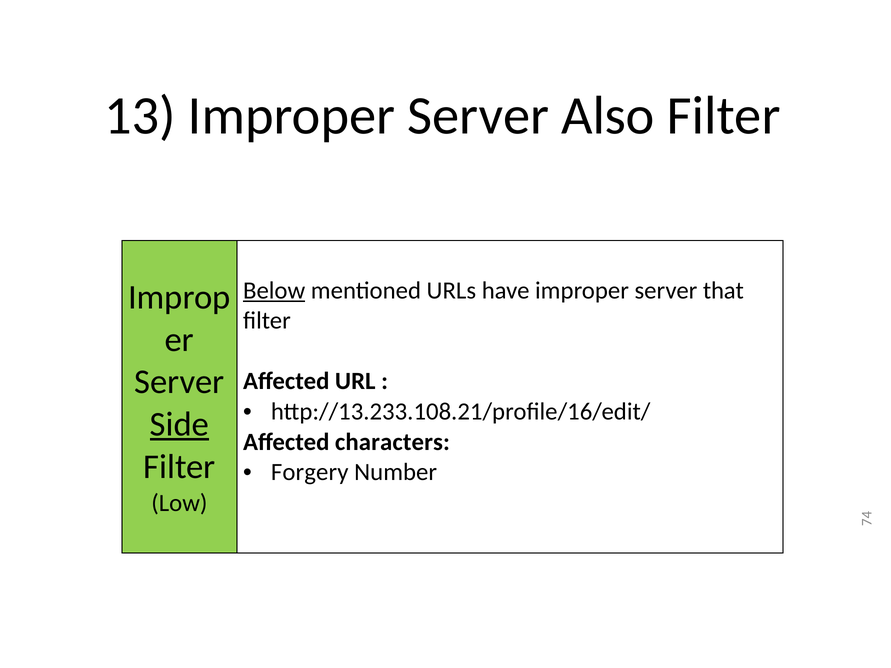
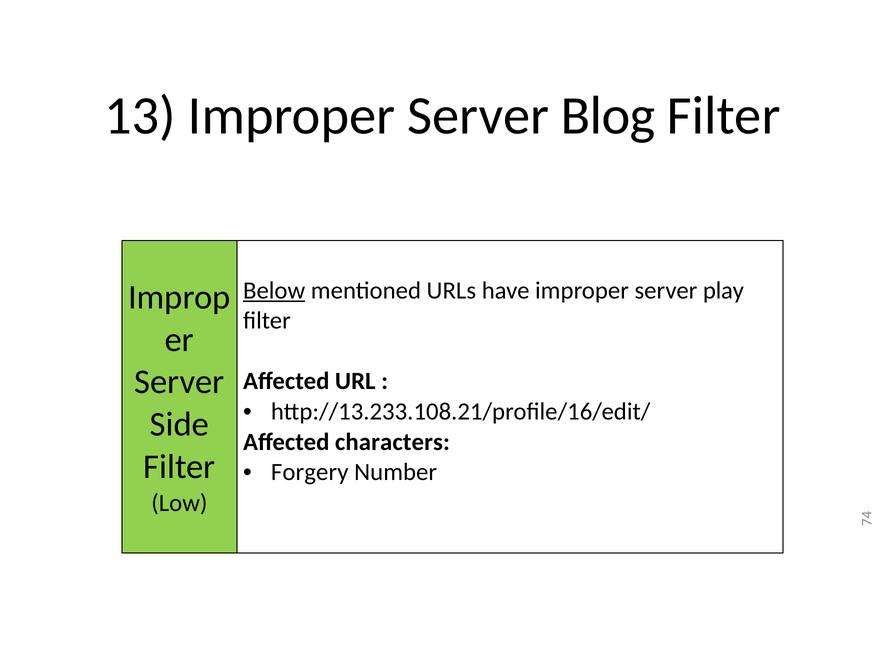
Also: Also -> Blog
that: that -> play
Side underline: present -> none
